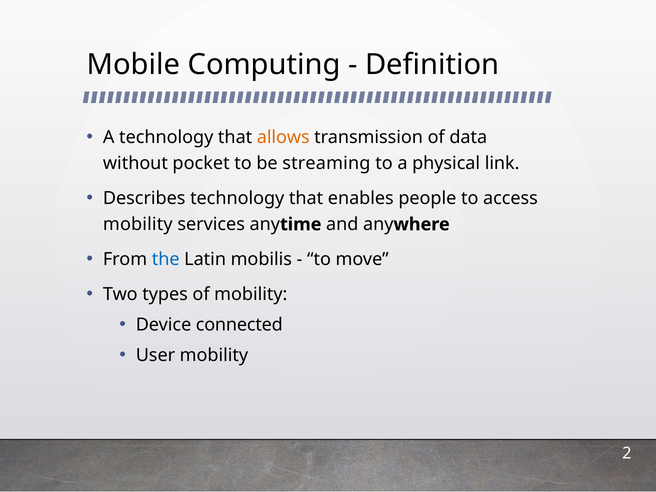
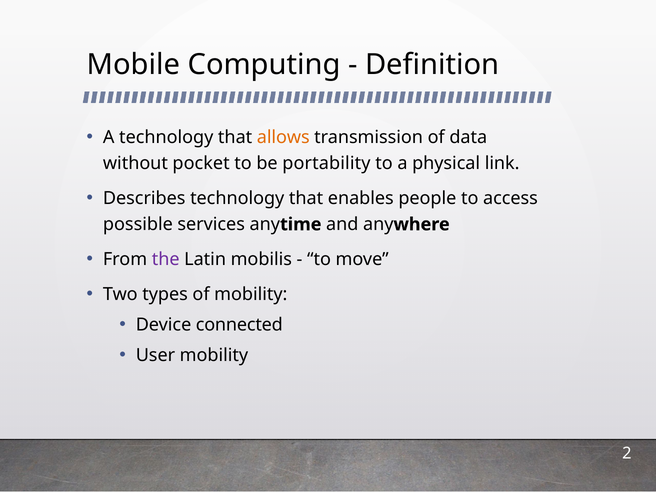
streaming: streaming -> portability
mobility at (138, 224): mobility -> possible
the colour: blue -> purple
